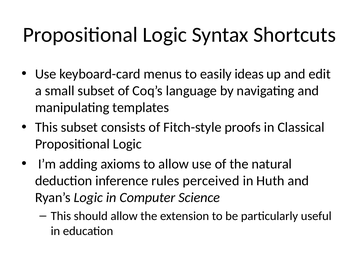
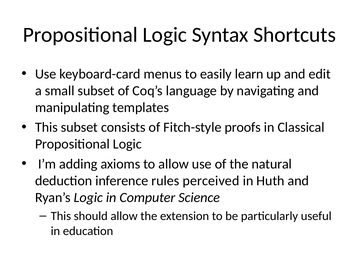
ideas: ideas -> learn
